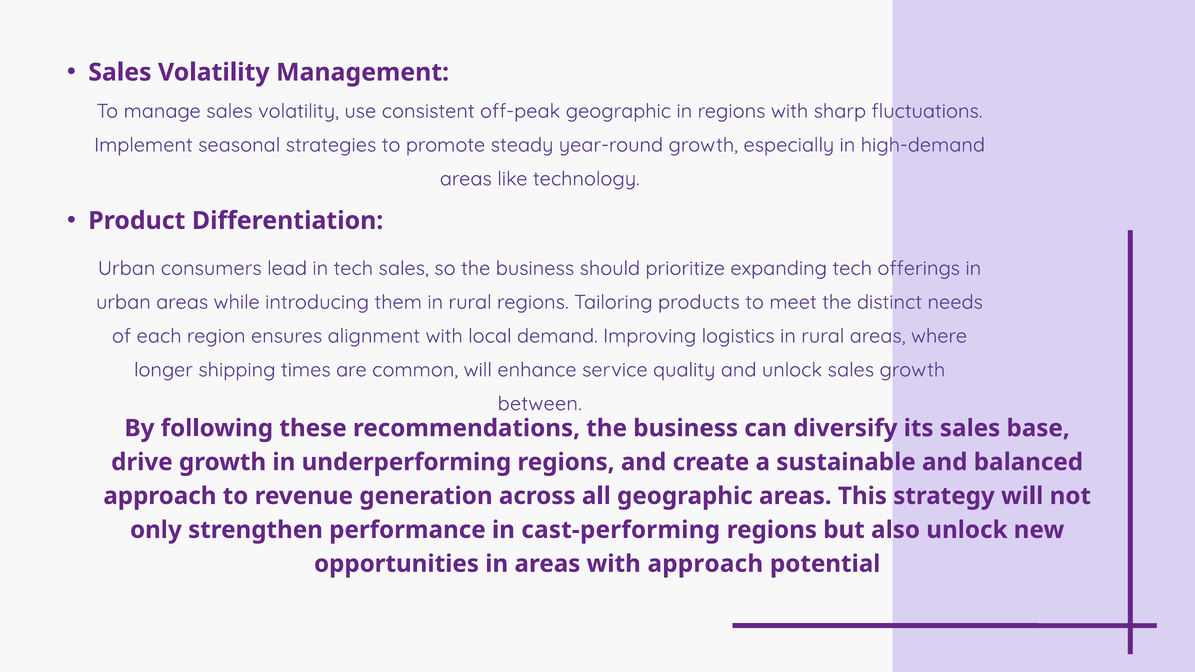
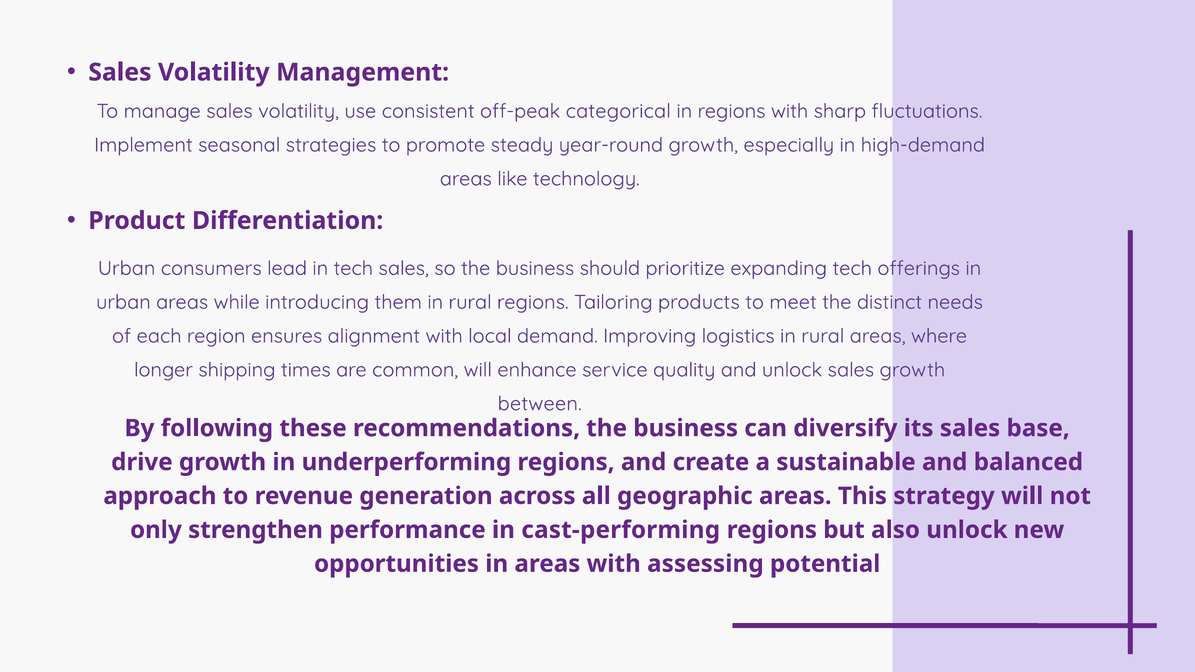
off-peak geographic: geographic -> categorical
with approach: approach -> assessing
